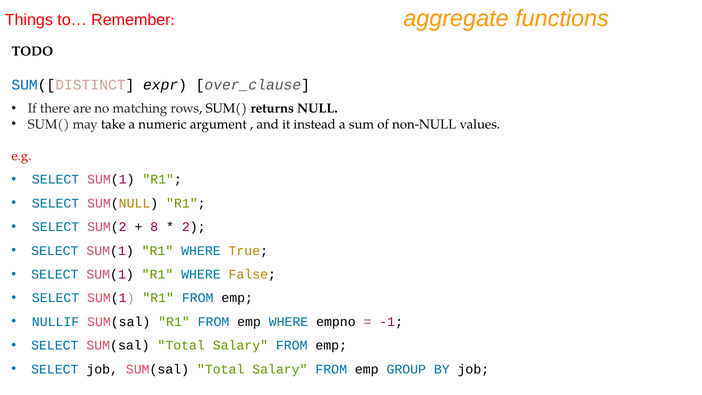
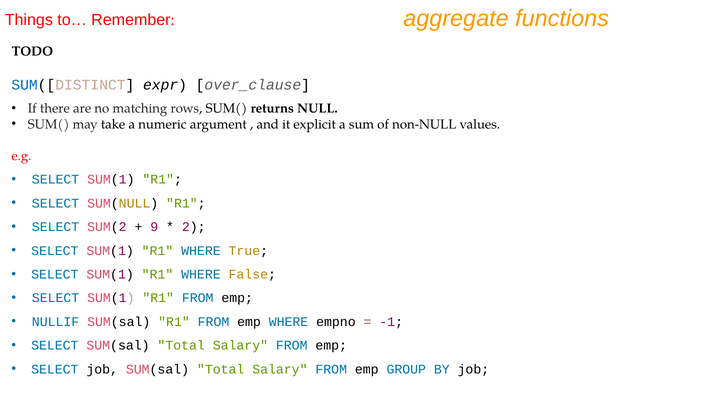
instead: instead -> explicit
8: 8 -> 9
